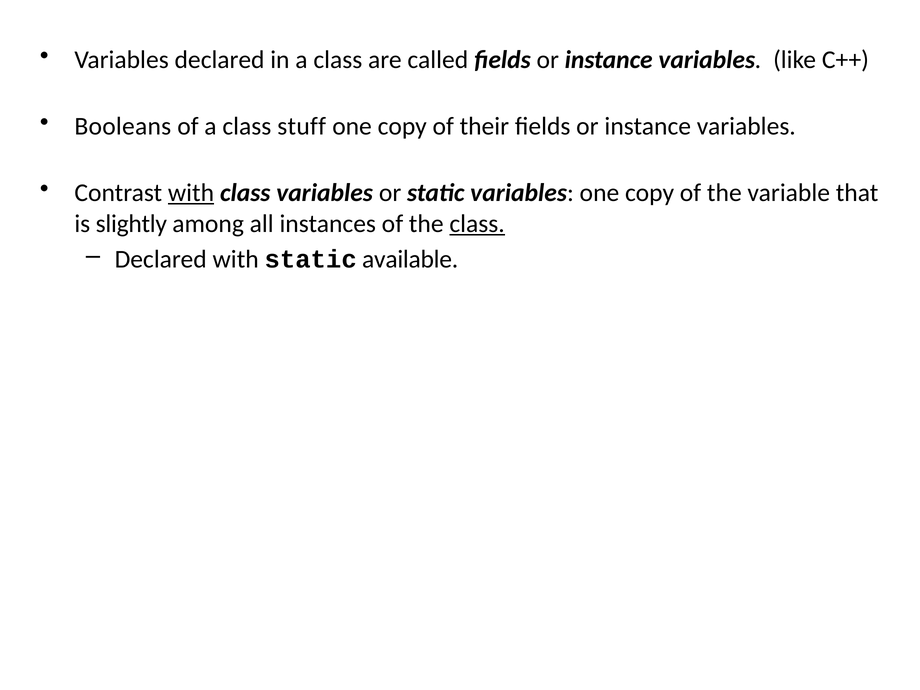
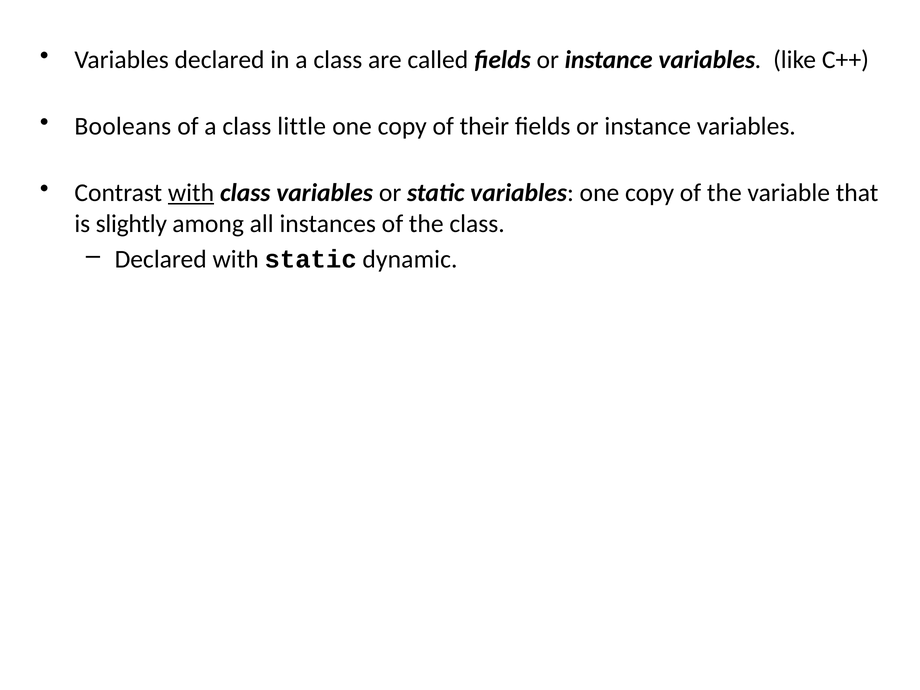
stuff: stuff -> little
class at (477, 224) underline: present -> none
available: available -> dynamic
